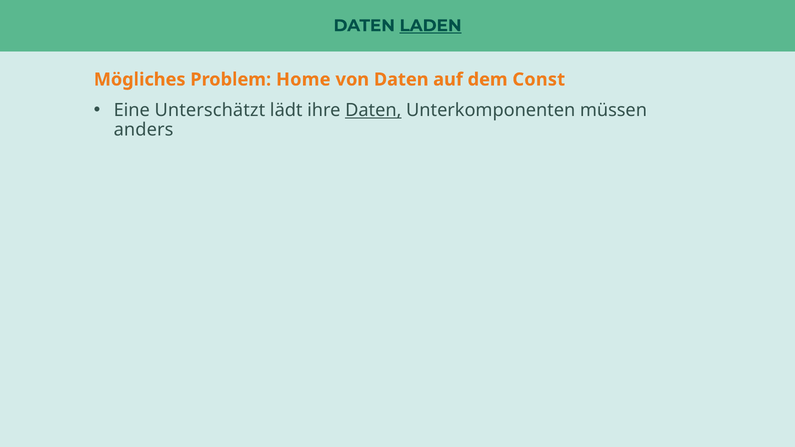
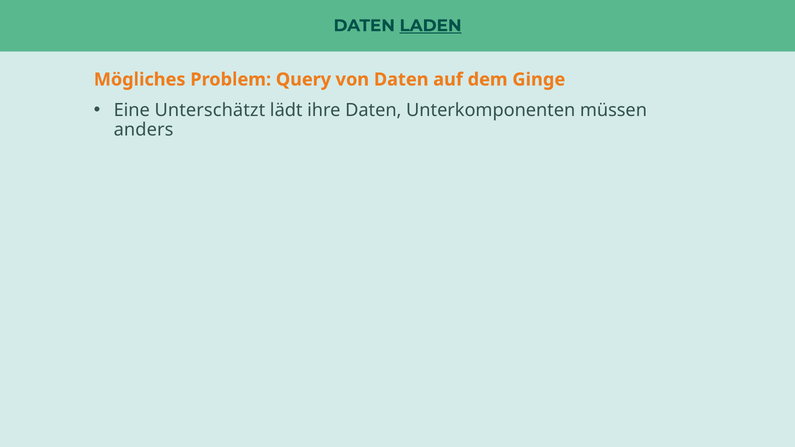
Home: Home -> Query
Const: Const -> Ginge
Daten at (373, 110) underline: present -> none
